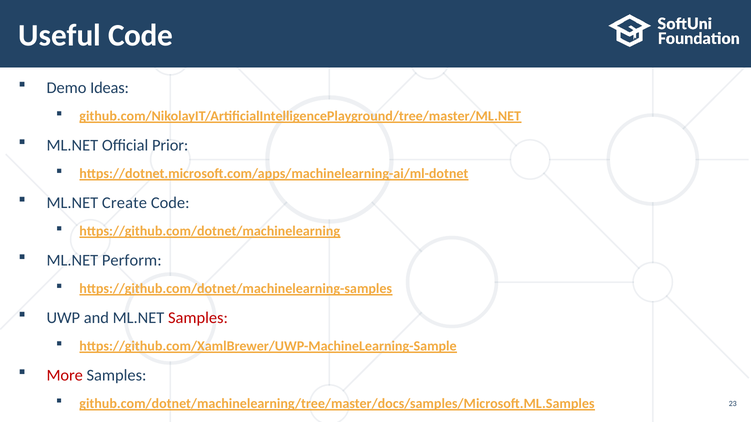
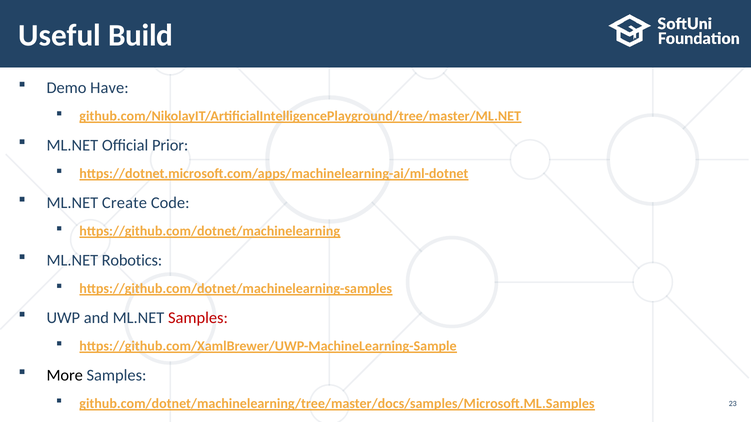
Useful Code: Code -> Build
Ideas: Ideas -> Have
Perform: Perform -> Robotics
More colour: red -> black
